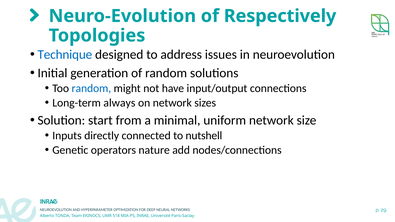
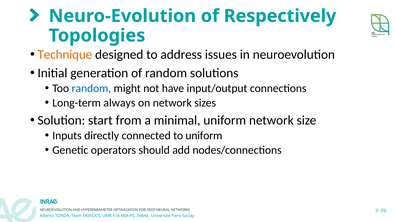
Technique colour: blue -> orange
to nutshell: nutshell -> uniform
nature: nature -> should
